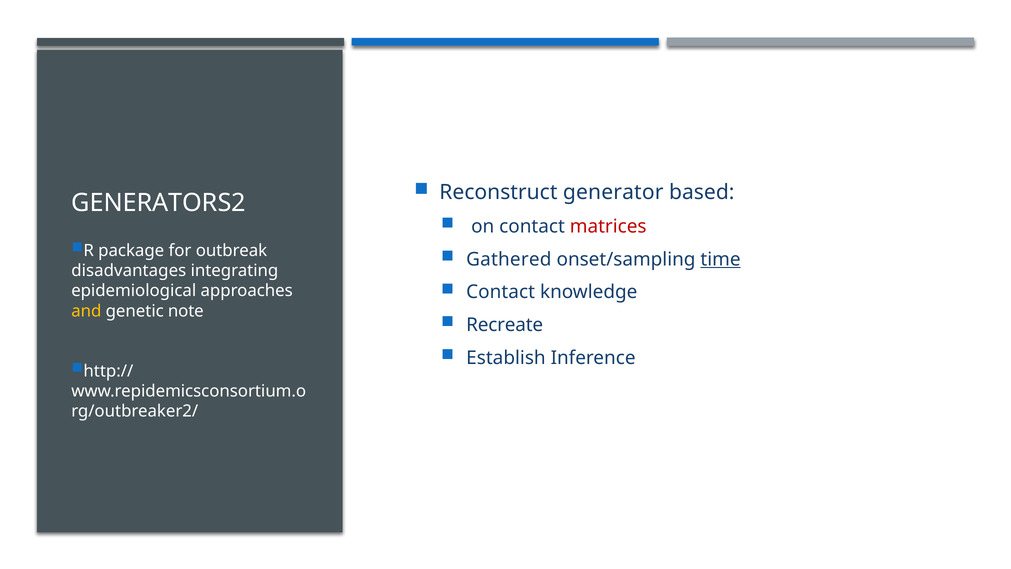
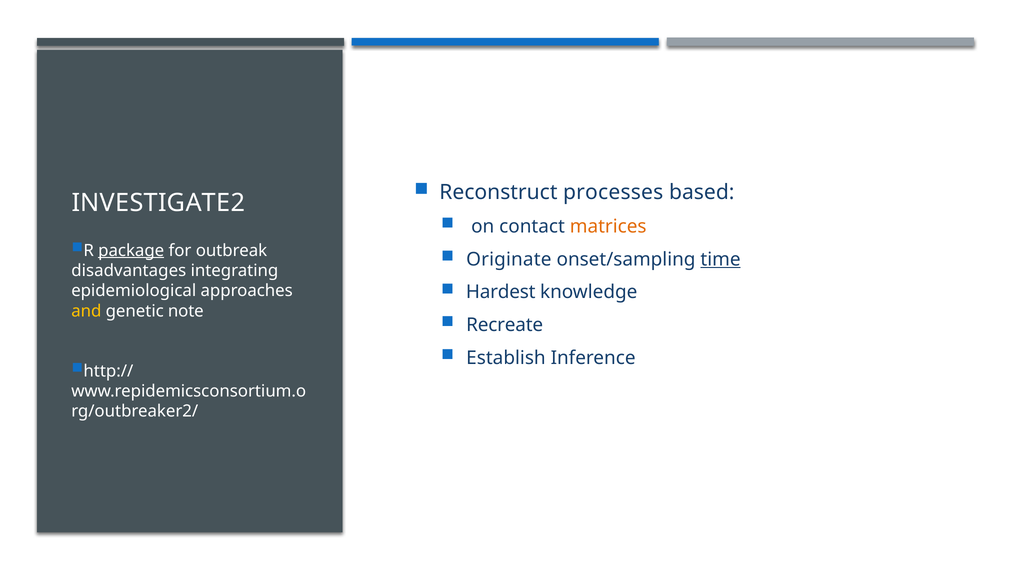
generator: generator -> processes
GENERATORS2: GENERATORS2 -> INVESTIGATE2
matrices colour: red -> orange
package underline: none -> present
Gathered: Gathered -> Originate
Contact at (501, 292): Contact -> Hardest
